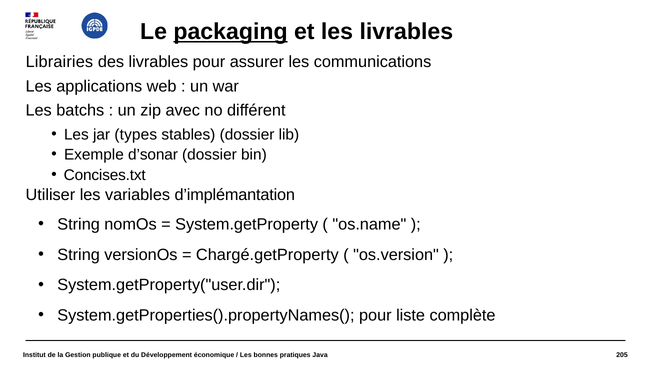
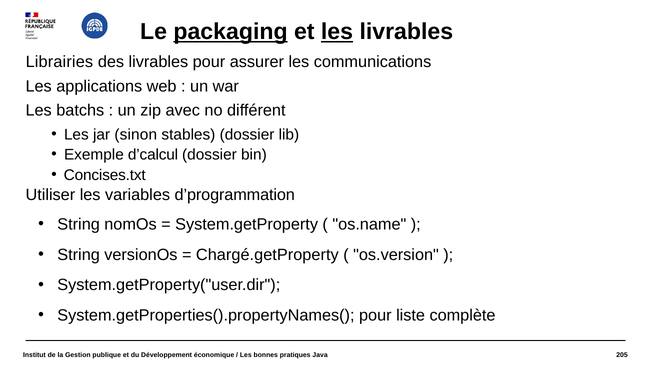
les at (337, 32) underline: none -> present
types: types -> sinon
d’sonar: d’sonar -> d’calcul
d’implémantation: d’implémantation -> d’programmation
